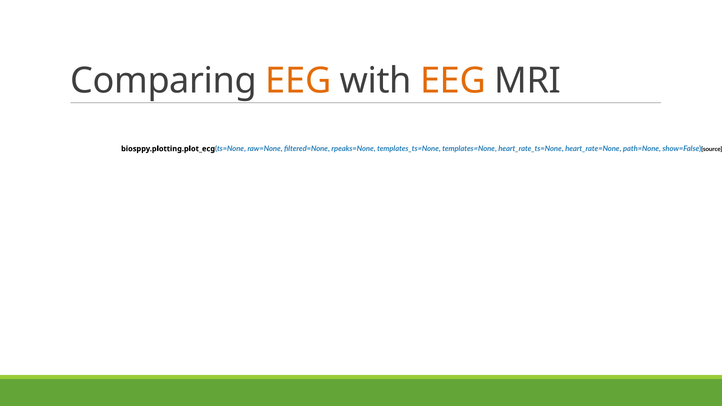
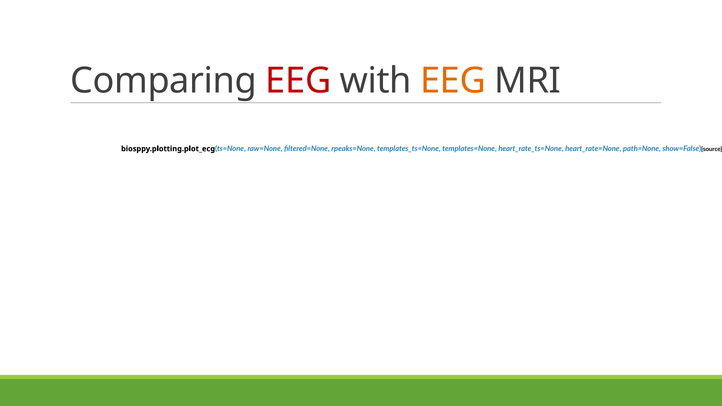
EEG at (298, 81) colour: orange -> red
